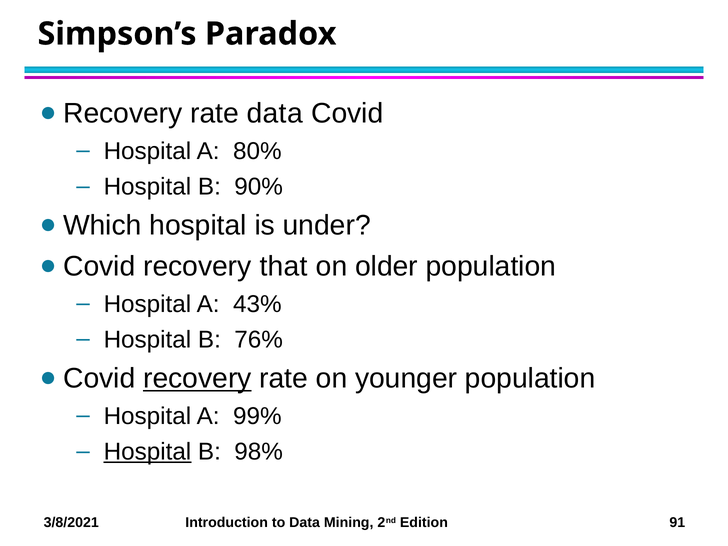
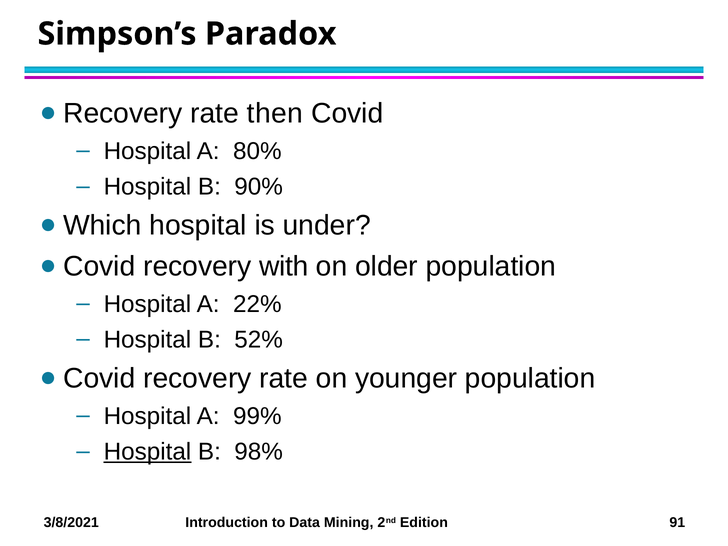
rate data: data -> then
that: that -> with
43%: 43% -> 22%
76%: 76% -> 52%
recovery at (197, 379) underline: present -> none
